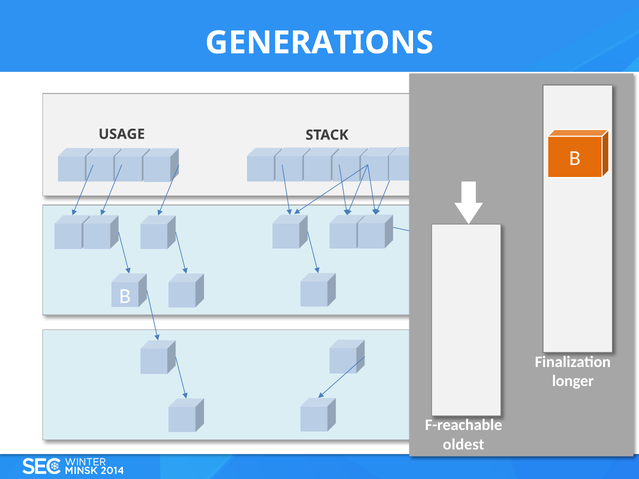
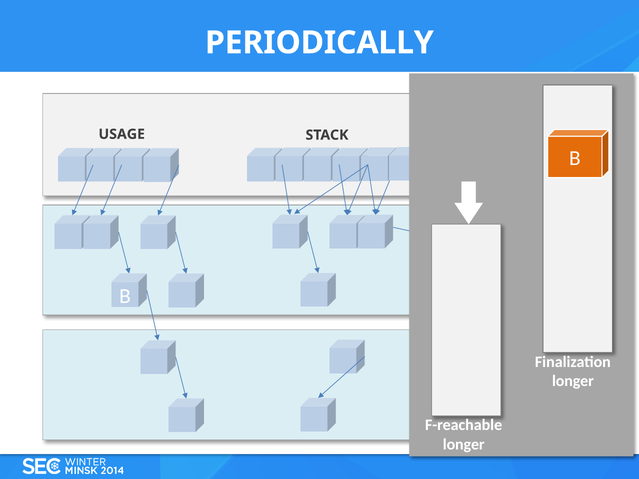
GENERATIONS: GENERATIONS -> PERIODICALLY
oldest at (464, 444): oldest -> longer
